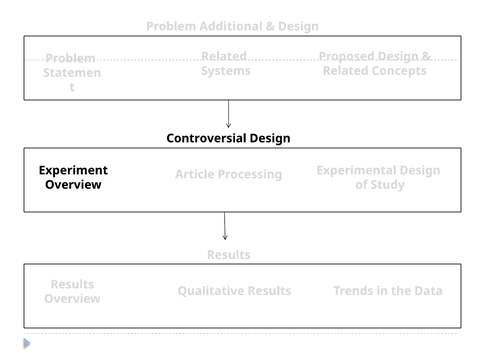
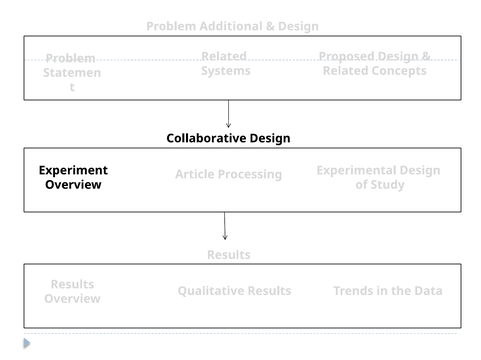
Controversial: Controversial -> Collaborative
